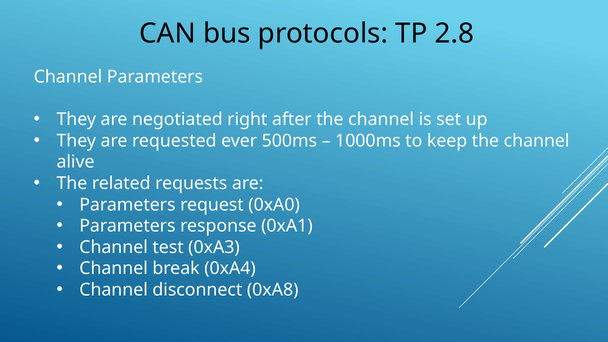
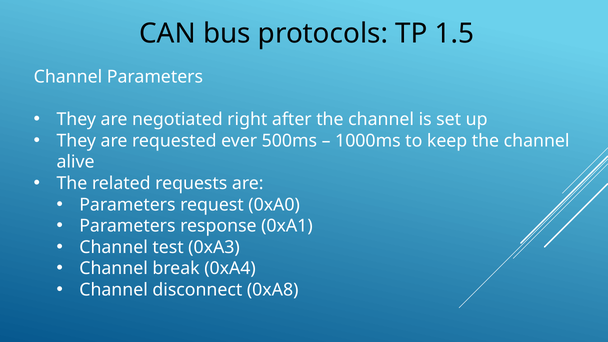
2.8: 2.8 -> 1.5
